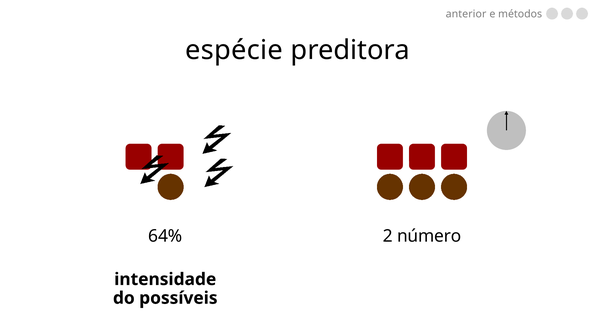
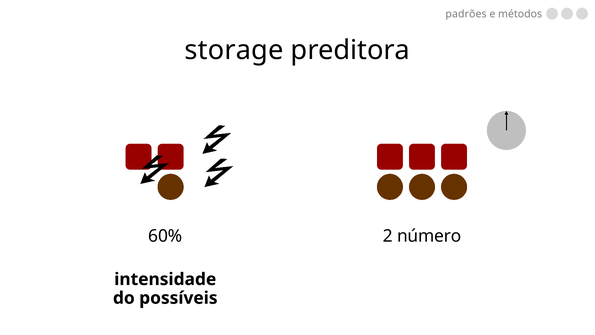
anterior: anterior -> padrões
espécie: espécie -> storage
64%: 64% -> 60%
